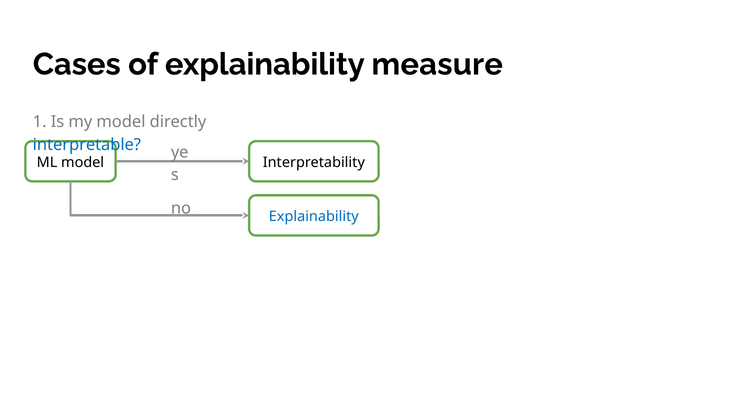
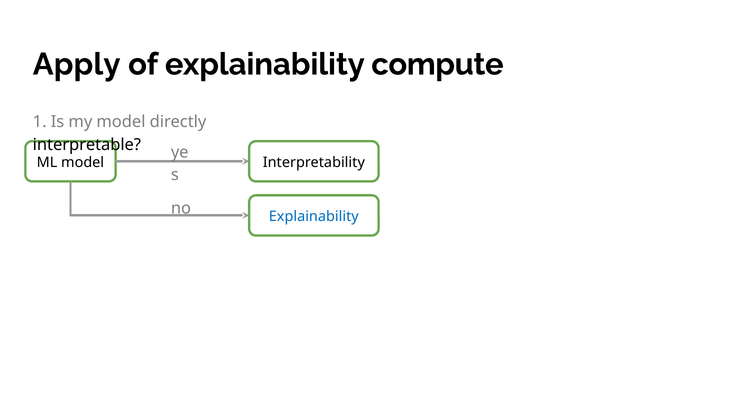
Cases: Cases -> Apply
measure: measure -> compute
interpretable colour: blue -> black
